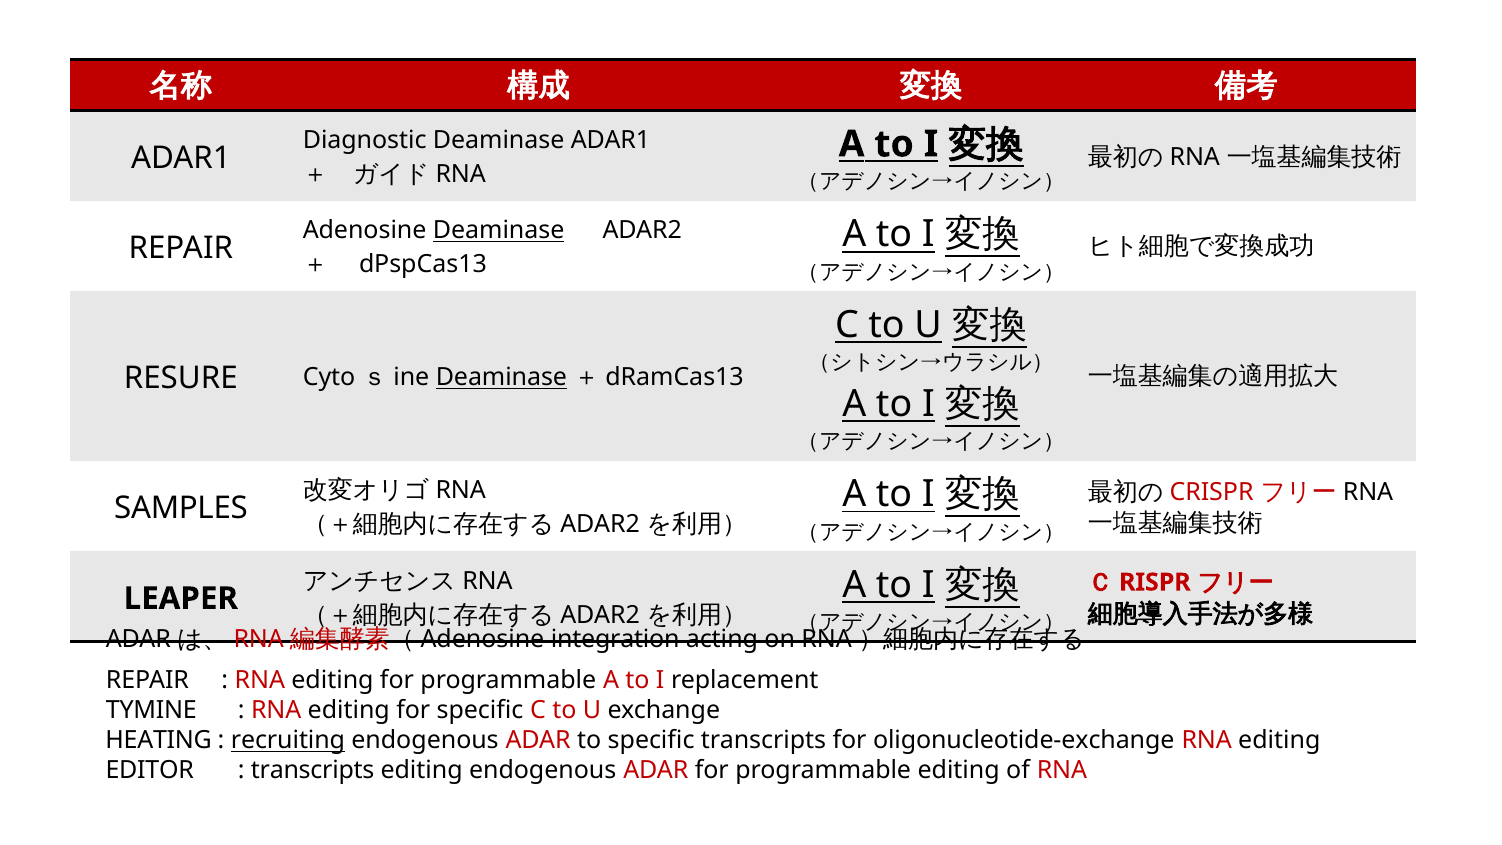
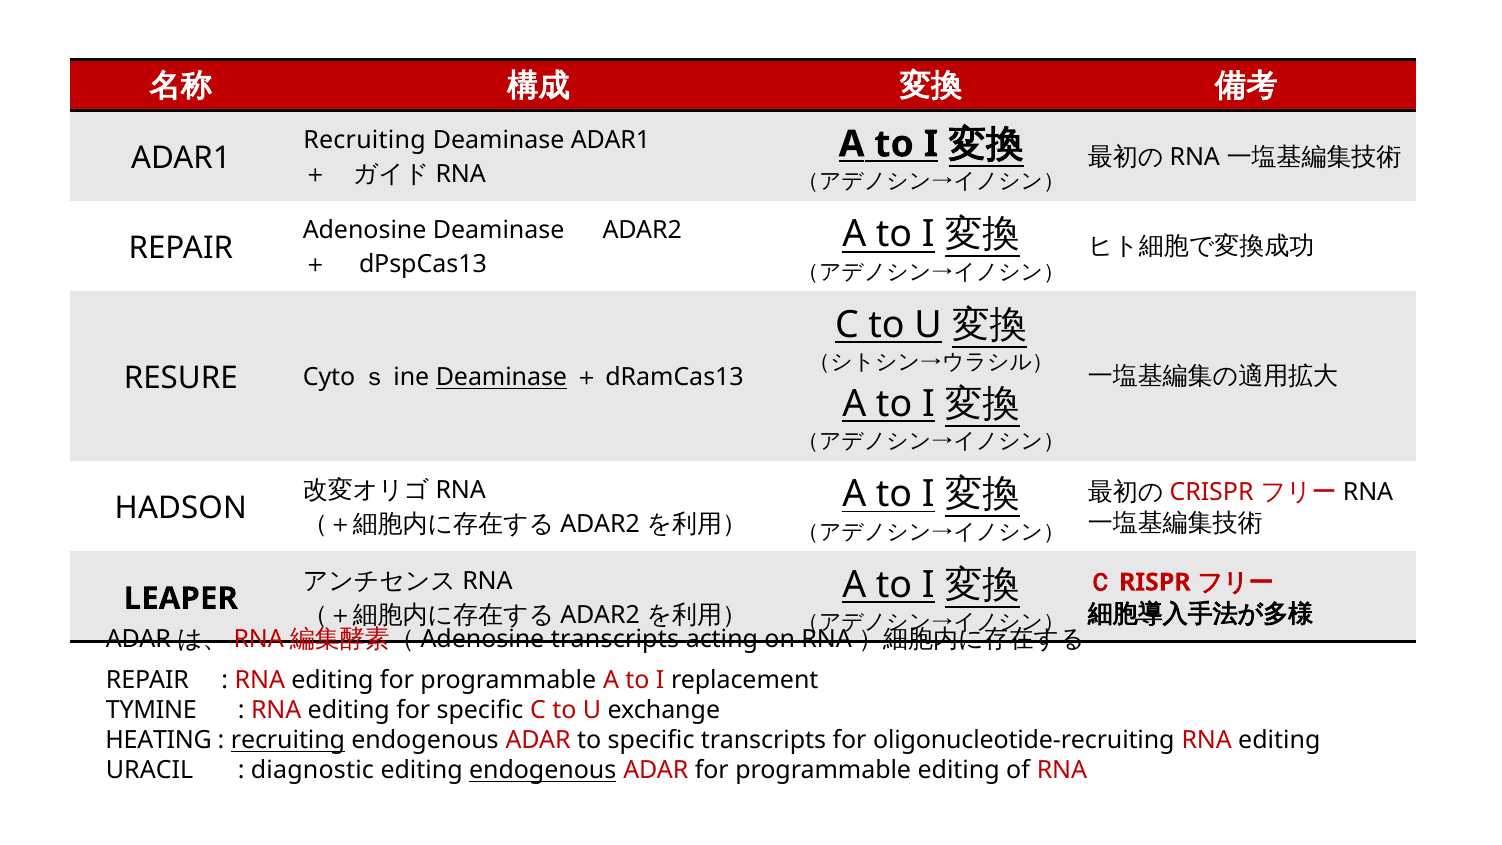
Diagnostic at (365, 140): Diagnostic -> Recruiting
Deaminase at (499, 231) underline: present -> none
SAMPLES: SAMPLES -> HADSON
integration at (615, 639): integration -> transcripts
oligonucleotide-exchange: oligonucleotide-exchange -> oligonucleotide-recruiting
EDITOR: EDITOR -> URACIL
transcripts at (313, 770): transcripts -> diagnostic
endogenous at (543, 770) underline: none -> present
